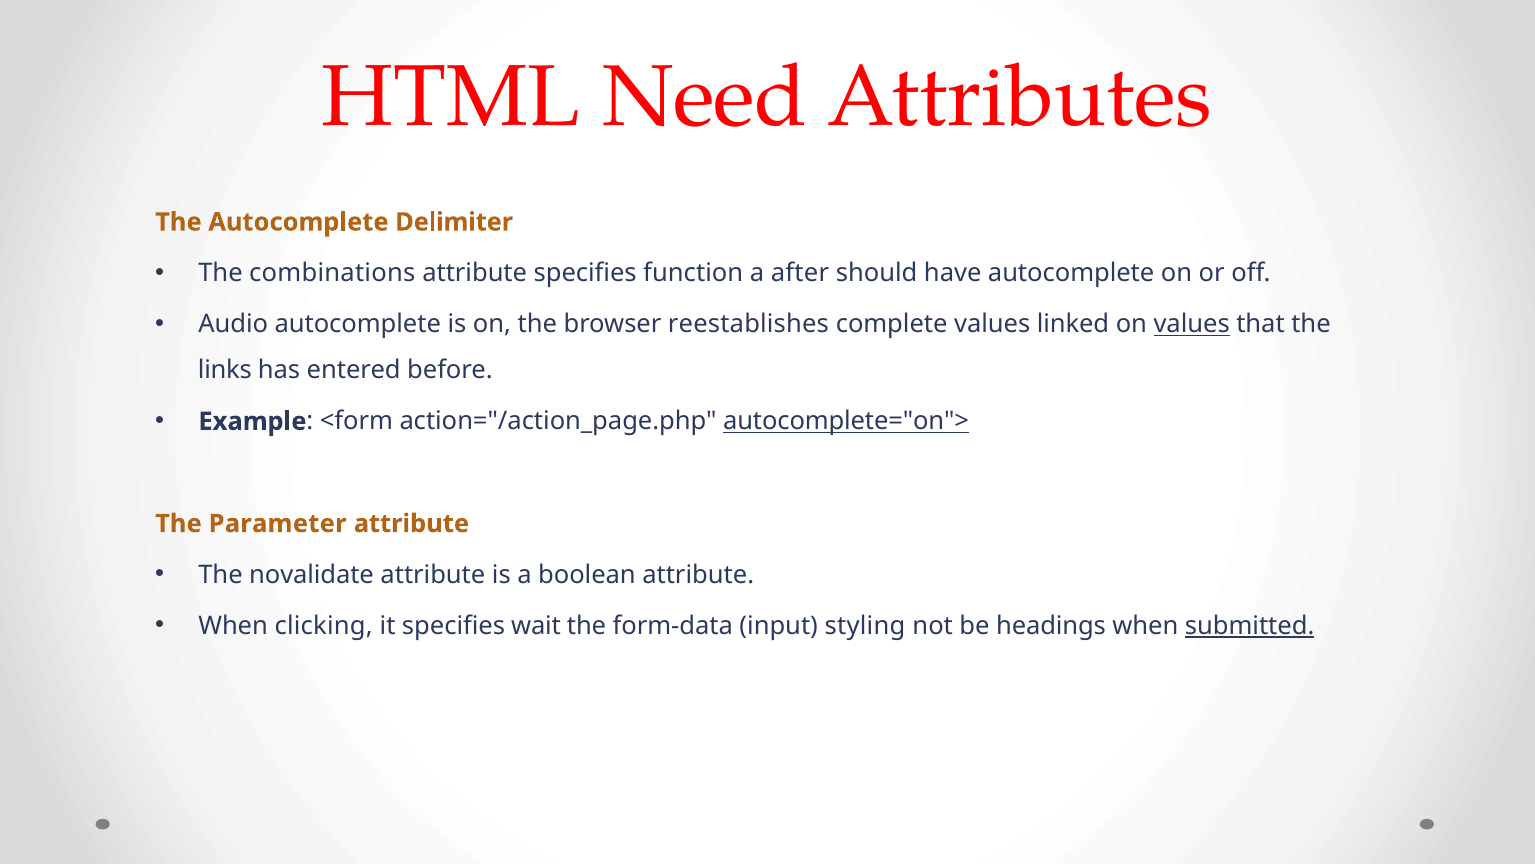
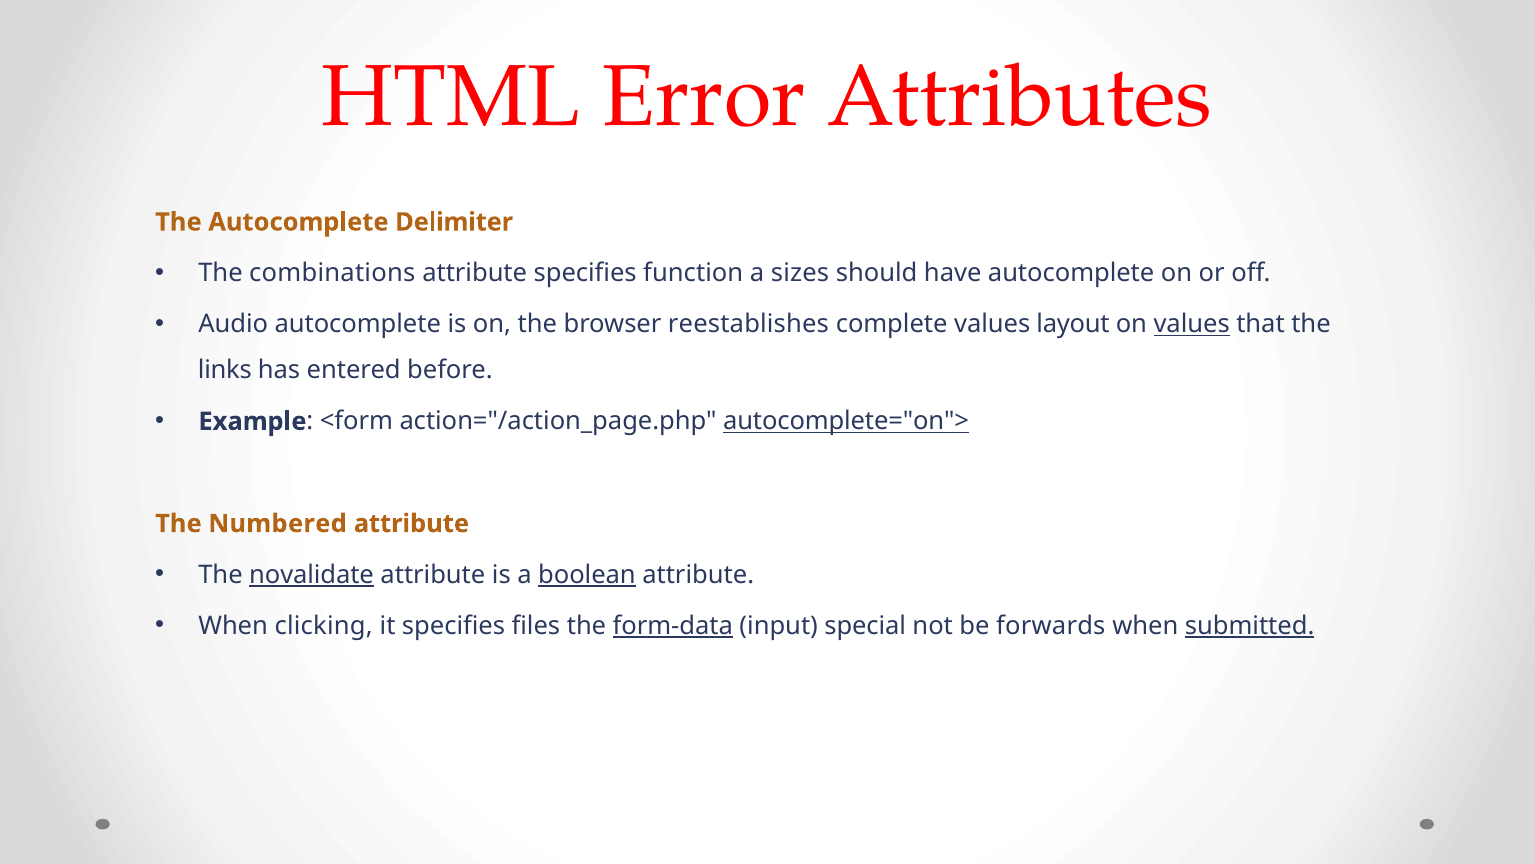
Need: Need -> Error
after: after -> sizes
linked: linked -> layout
Parameter: Parameter -> Numbered
novalidate underline: none -> present
boolean underline: none -> present
wait: wait -> files
form-data underline: none -> present
styling: styling -> special
headings: headings -> forwards
